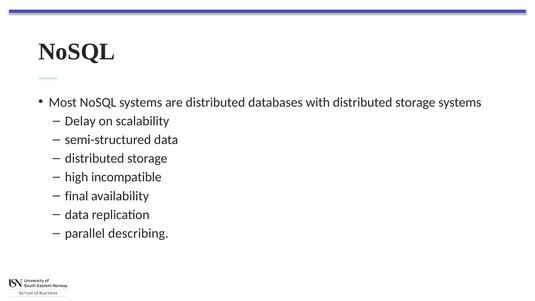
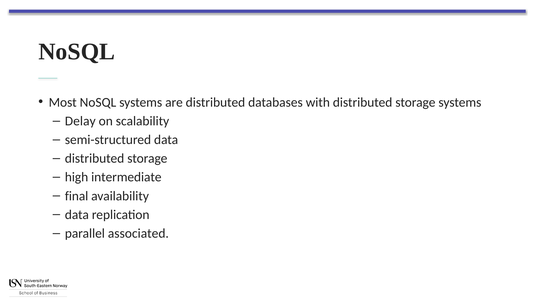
incompatible: incompatible -> intermediate
describing: describing -> associated
